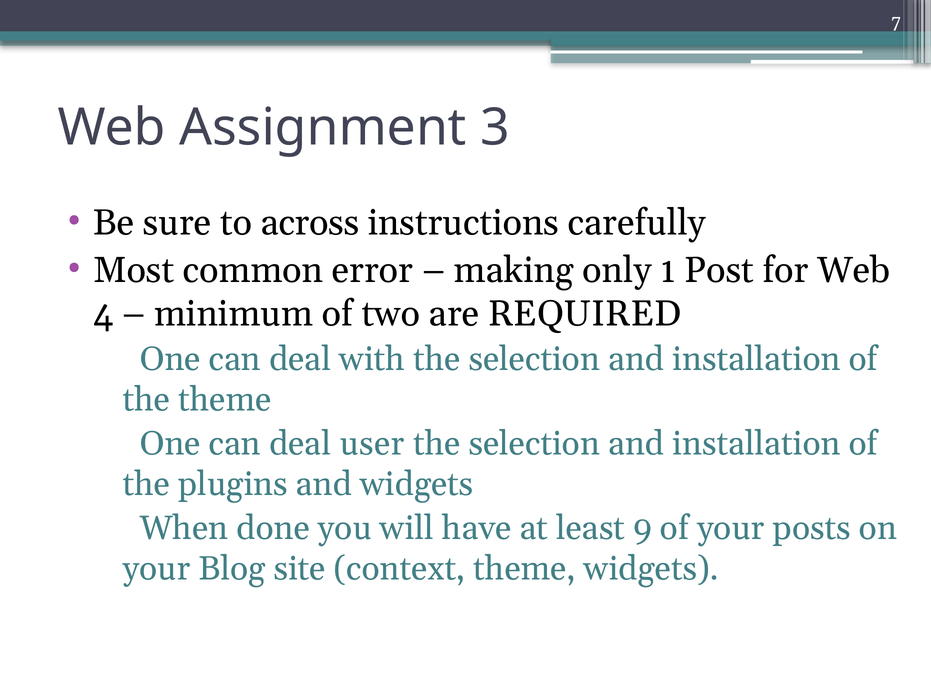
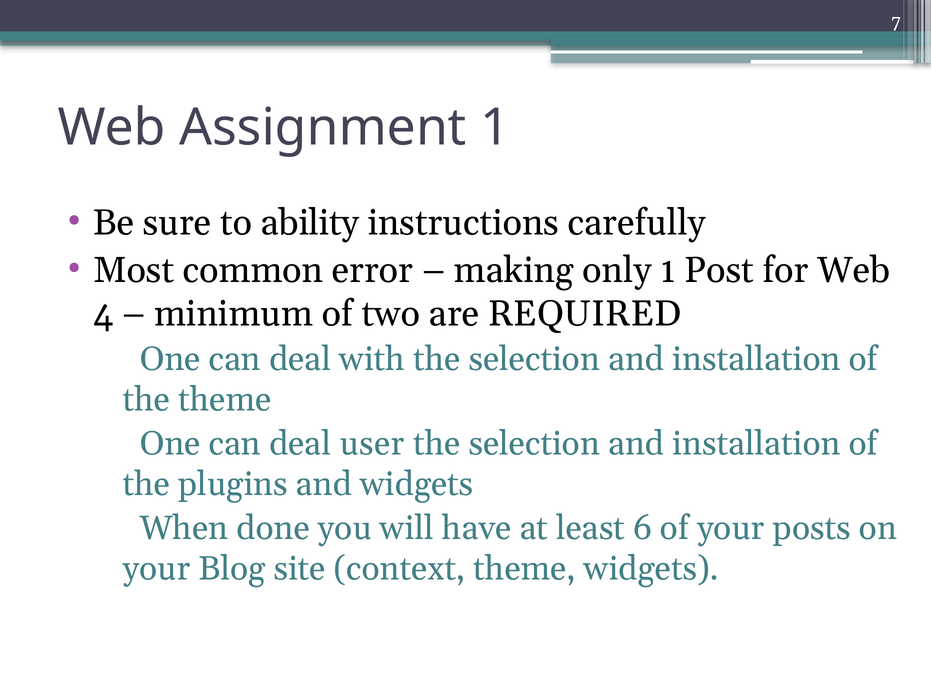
Assignment 3: 3 -> 1
across: across -> ability
9: 9 -> 6
